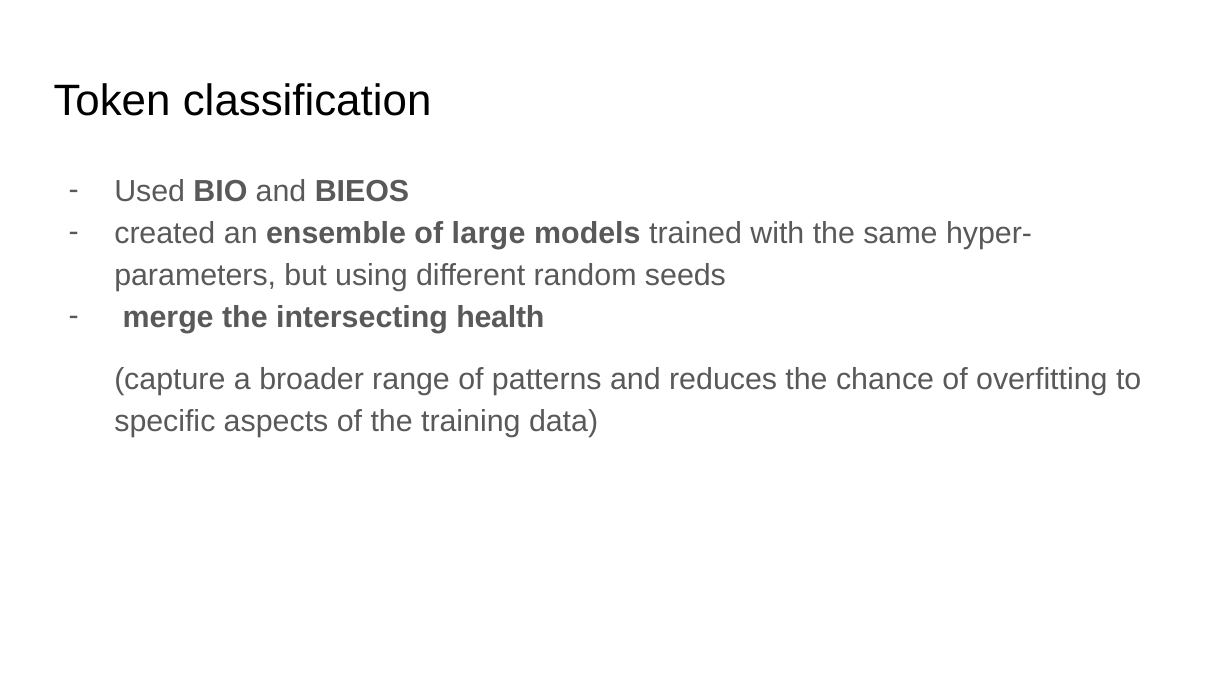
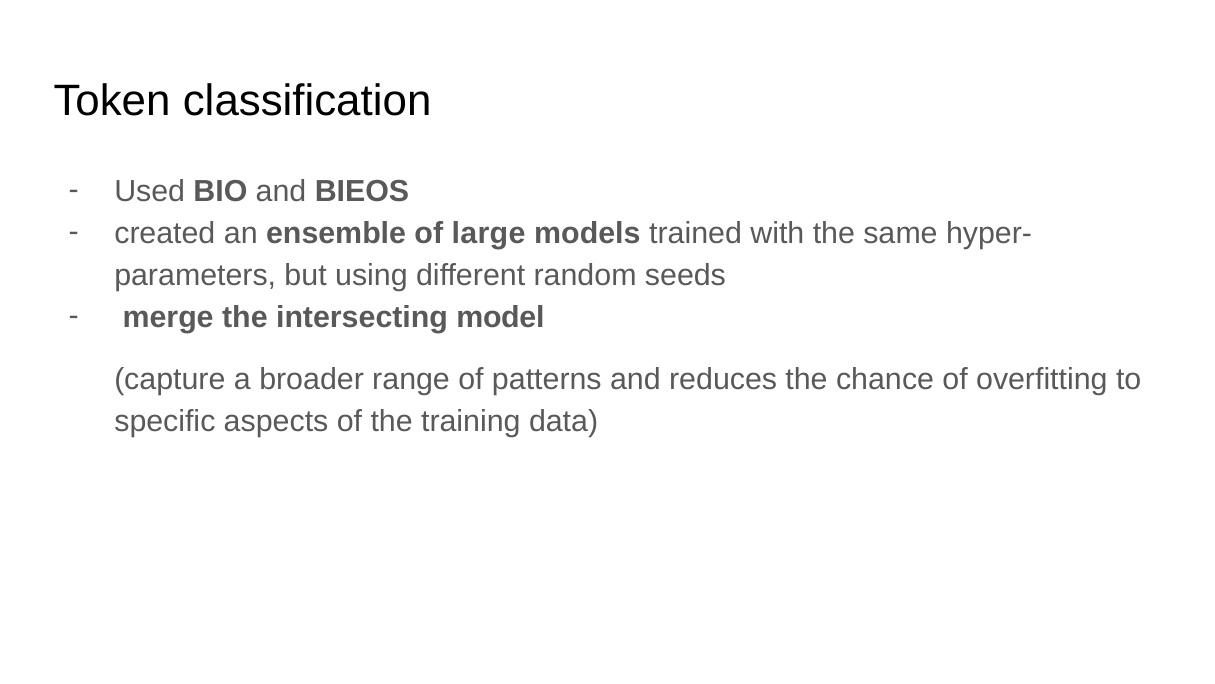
health: health -> model
